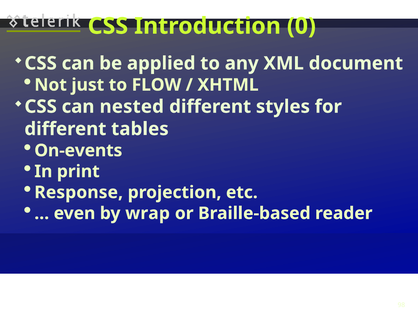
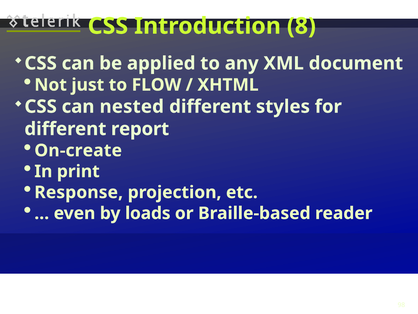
0: 0 -> 8
tables: tables -> report
On-events: On-events -> On-create
wrap: wrap -> loads
